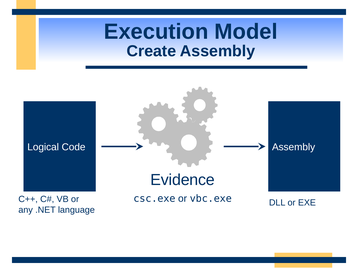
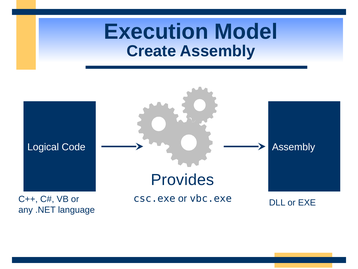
Evidence: Evidence -> Provides
